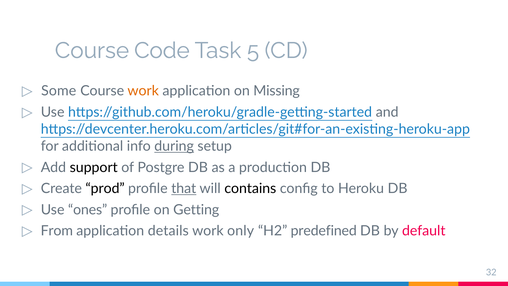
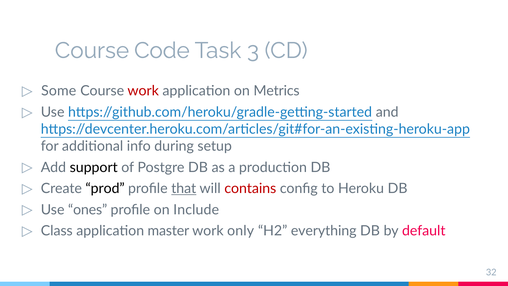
5: 5 -> 3
work at (143, 91) colour: orange -> red
Missing: Missing -> Metrics
during underline: present -> none
contains colour: black -> red
Getting: Getting -> Include
From: From -> Class
details: details -> master
predefined: predefined -> everything
